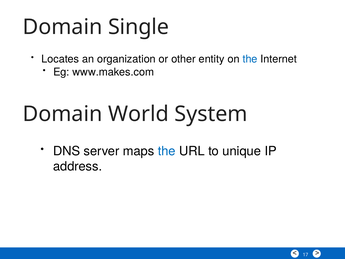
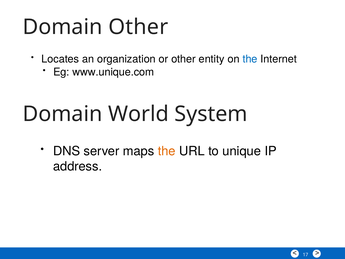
Domain Single: Single -> Other
www.makes.com: www.makes.com -> www.unique.com
the at (167, 151) colour: blue -> orange
